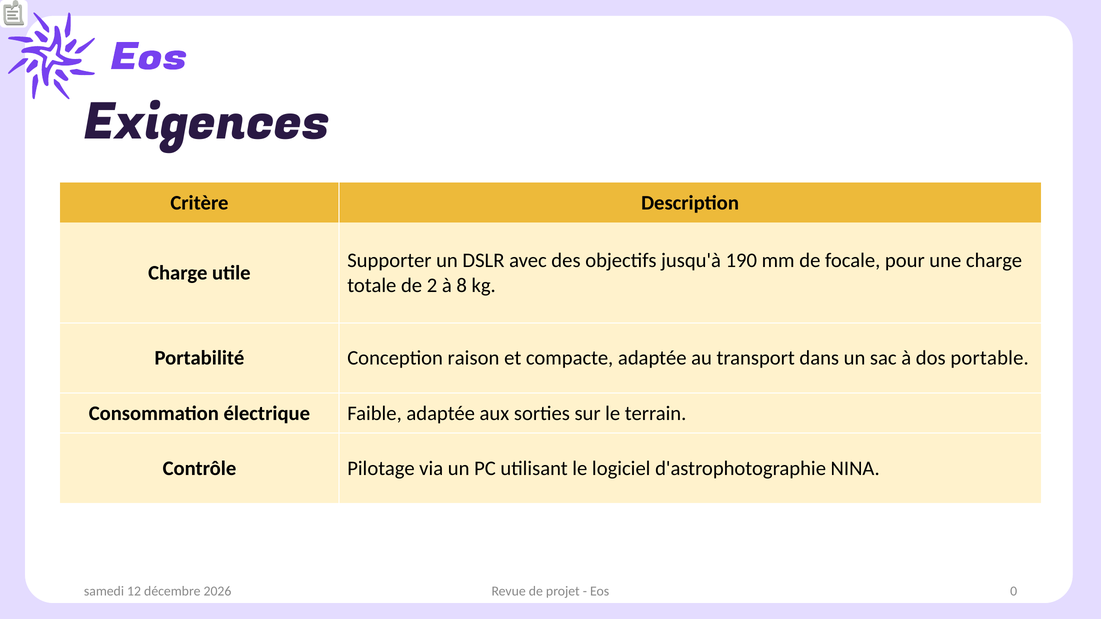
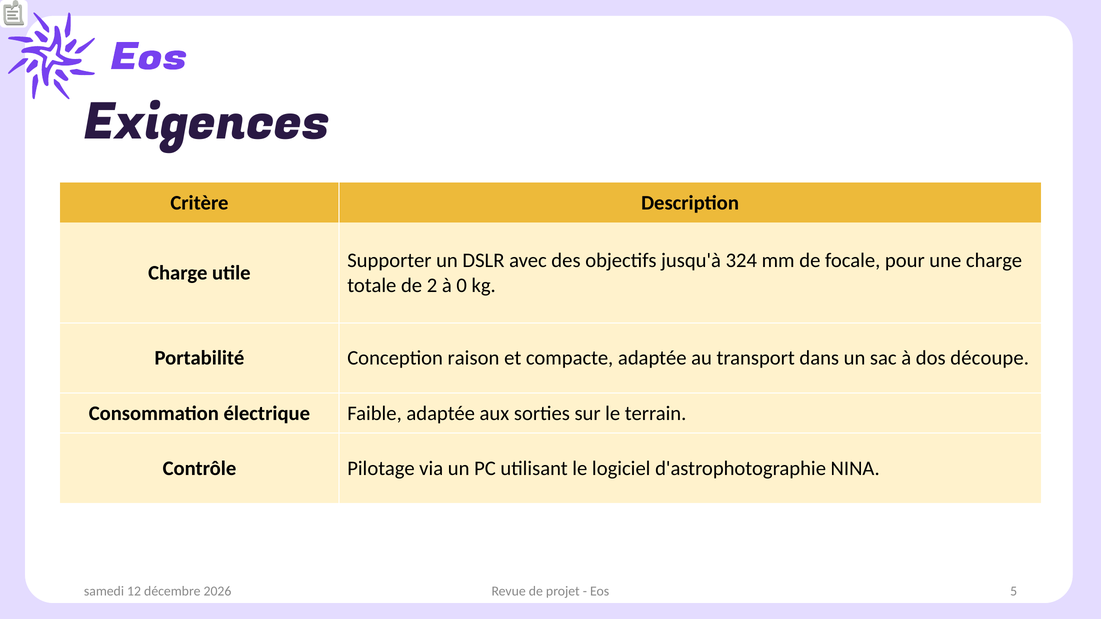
190: 190 -> 324
8: 8 -> 0
portable: portable -> découpe
0: 0 -> 5
